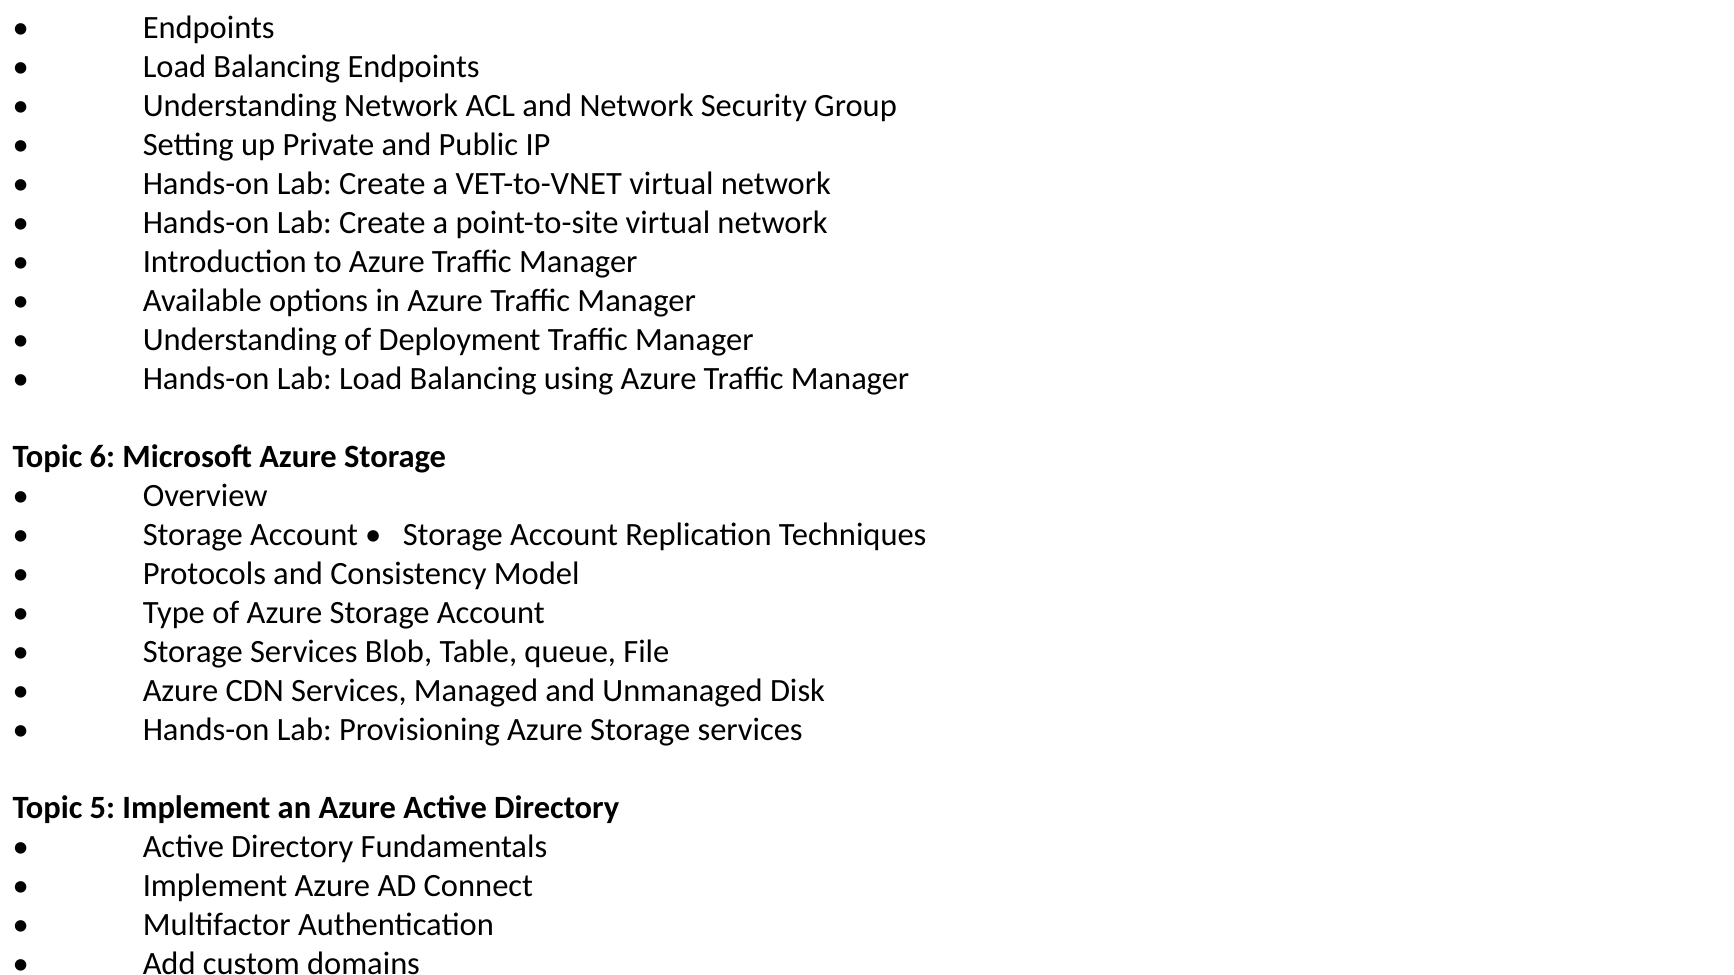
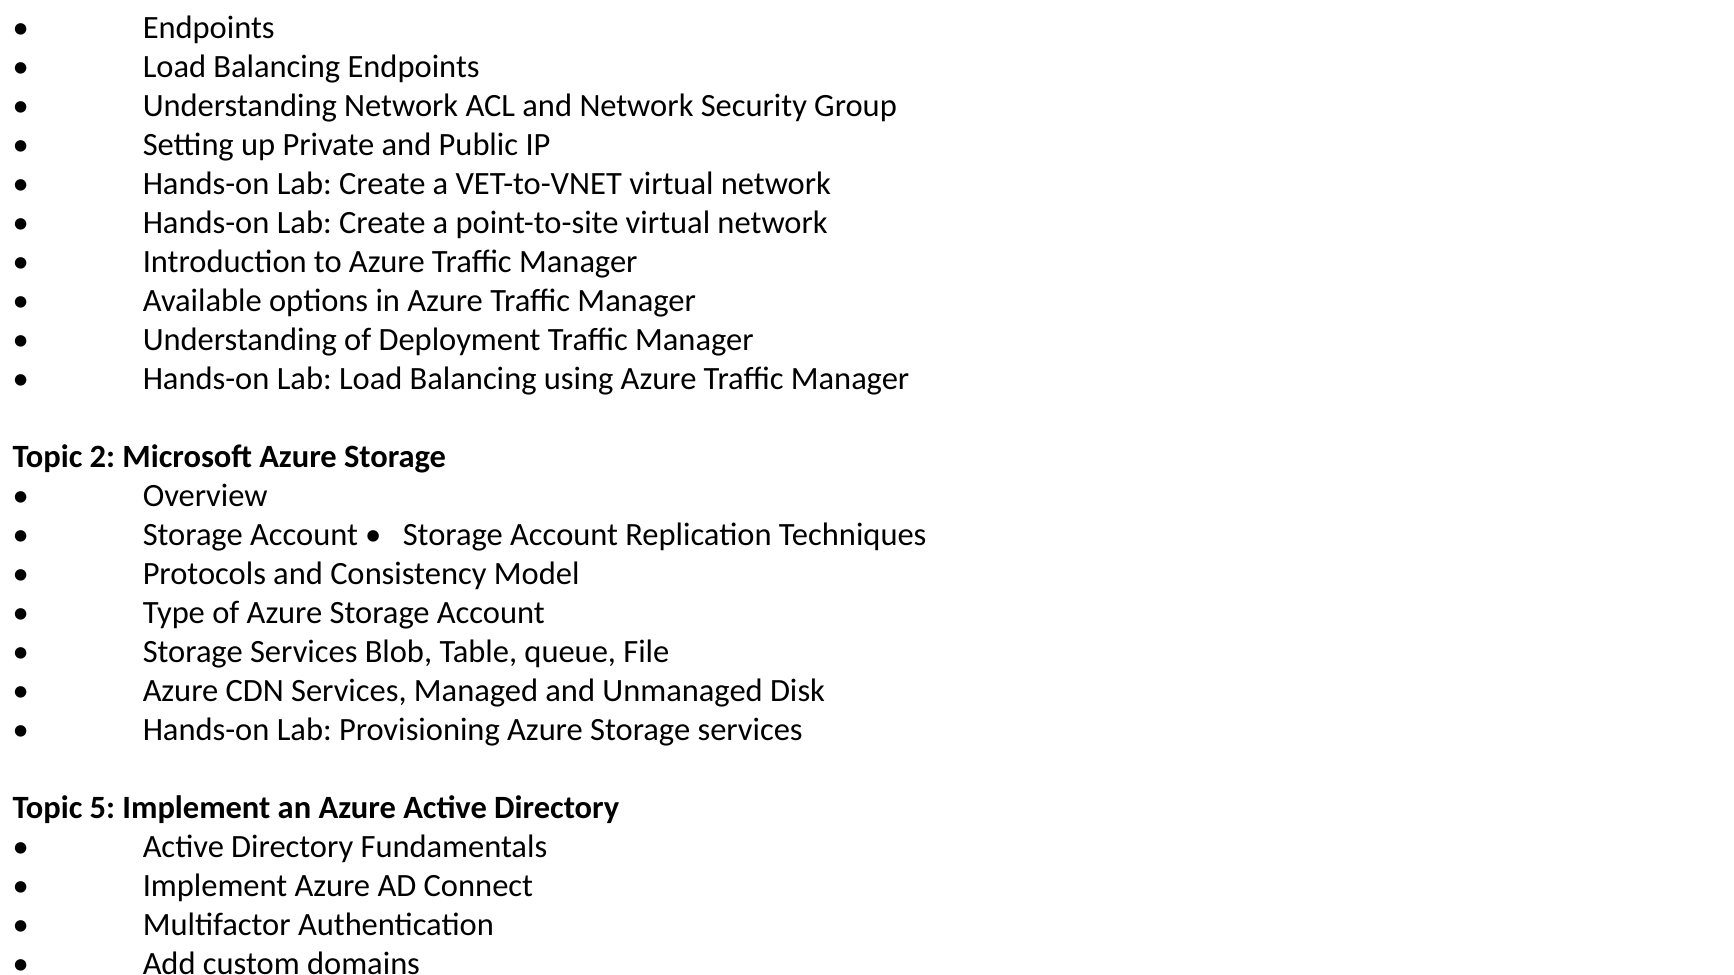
6: 6 -> 2
